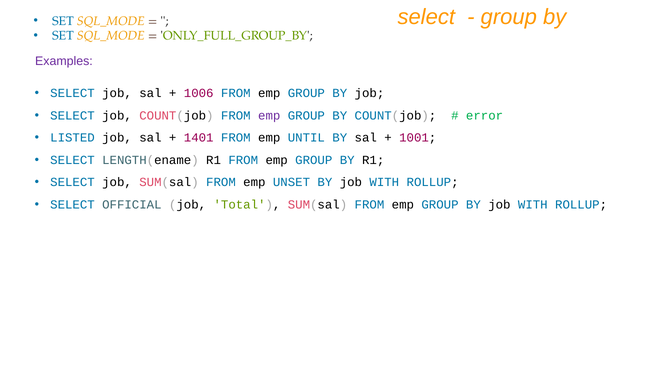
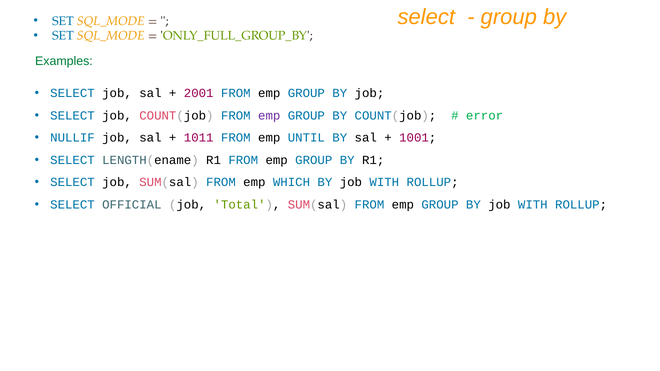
Examples colour: purple -> green
1006: 1006 -> 2001
LISTED: LISTED -> NULLIF
1401: 1401 -> 1011
UNSET: UNSET -> WHICH
